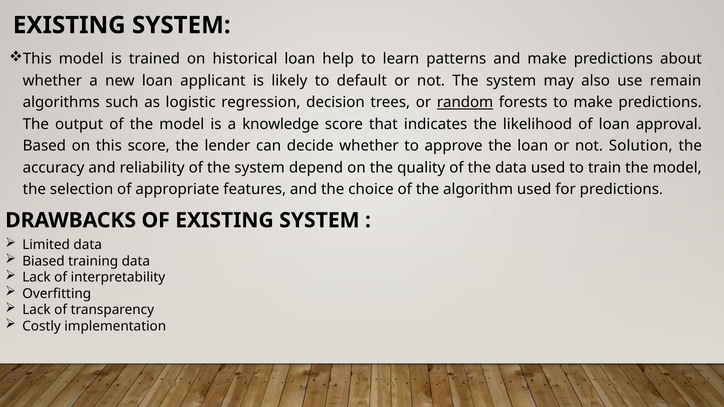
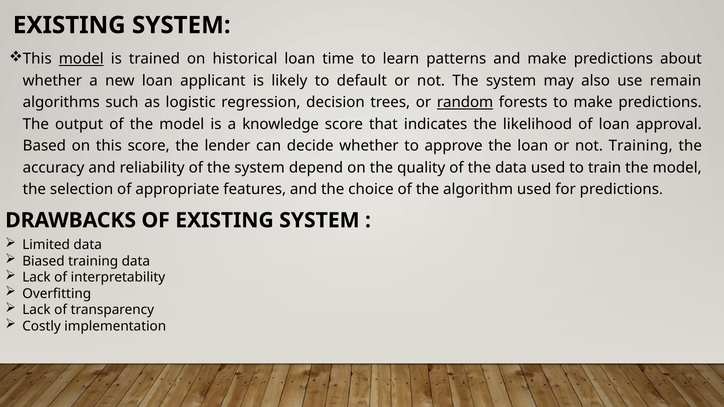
model at (81, 59) underline: none -> present
help: help -> time
not Solution: Solution -> Training
